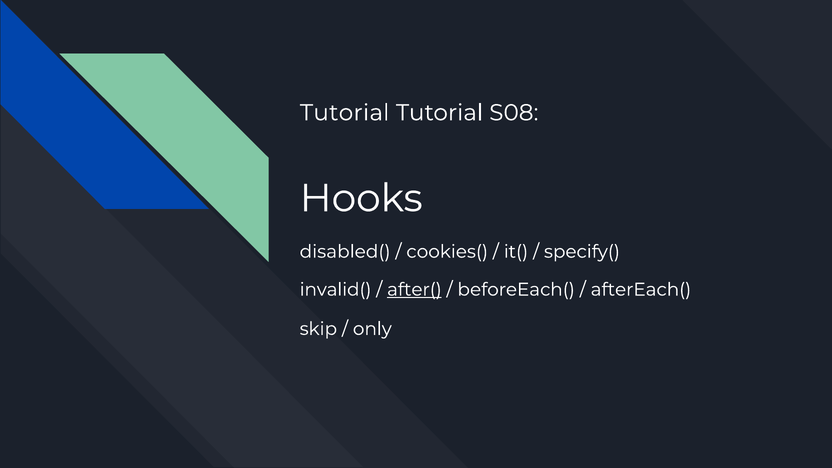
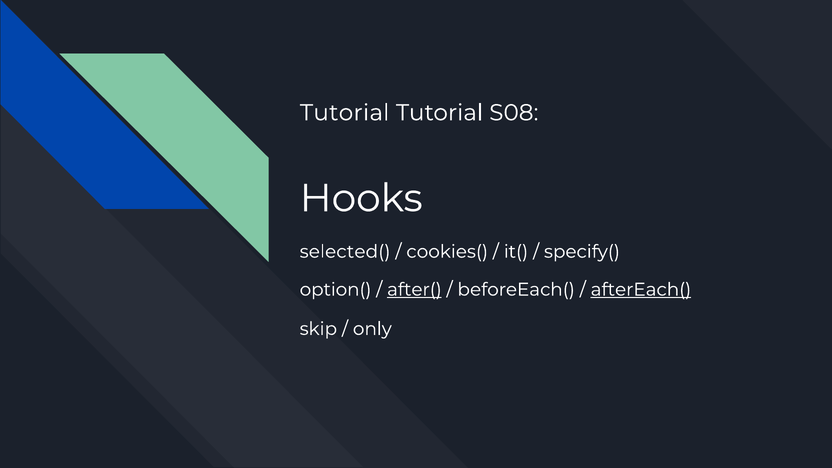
disabled(: disabled( -> selected(
invalid(: invalid( -> option(
afterEach( underline: none -> present
